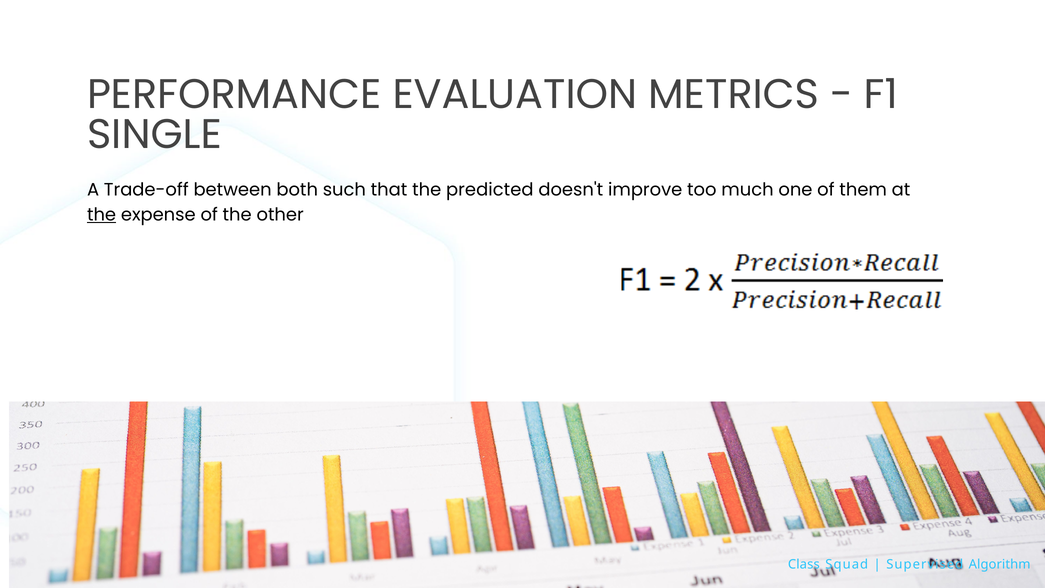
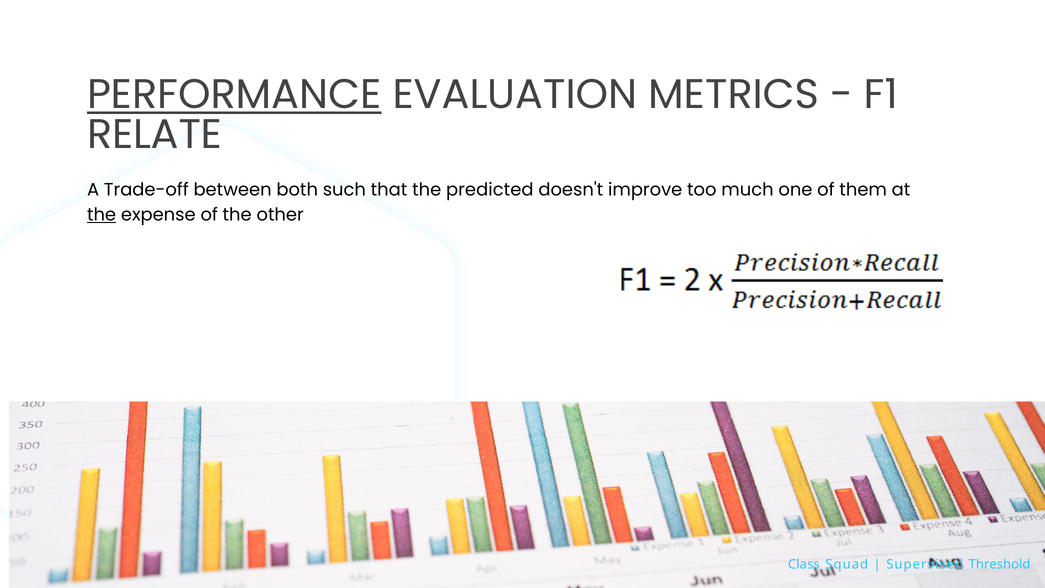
PERFORMANCE underline: none -> present
SINGLE: SINGLE -> RELATE
Algorithm: Algorithm -> Threshold
